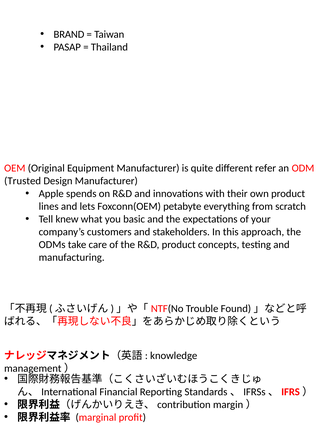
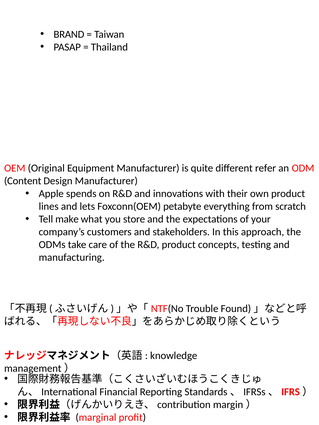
Trusted: Trusted -> Content
knew: knew -> make
basic: basic -> store
